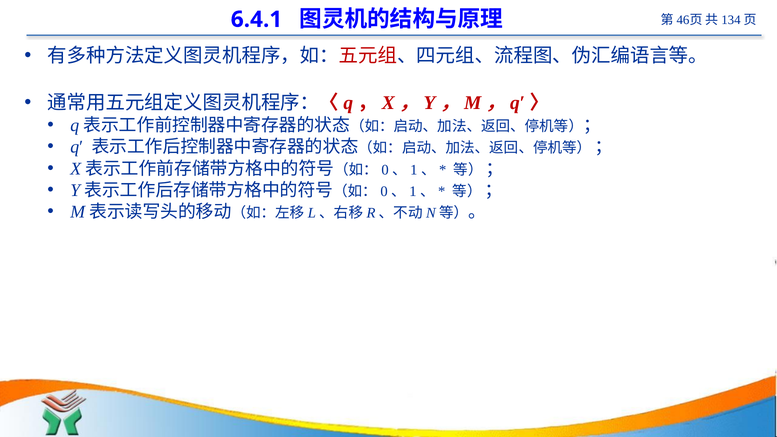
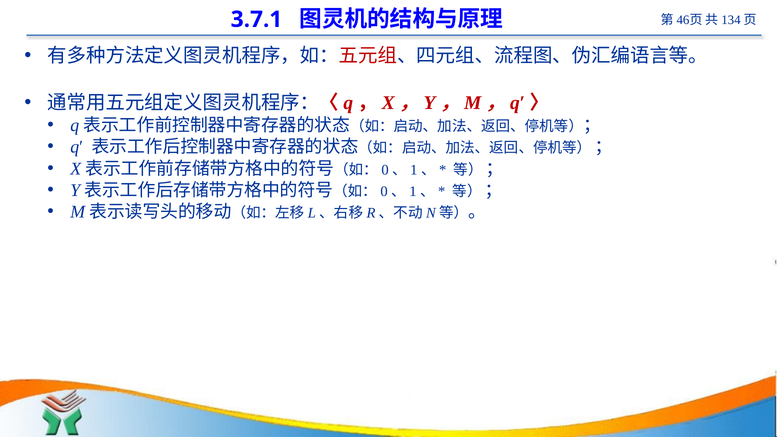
6.4.1: 6.4.1 -> 3.7.1
